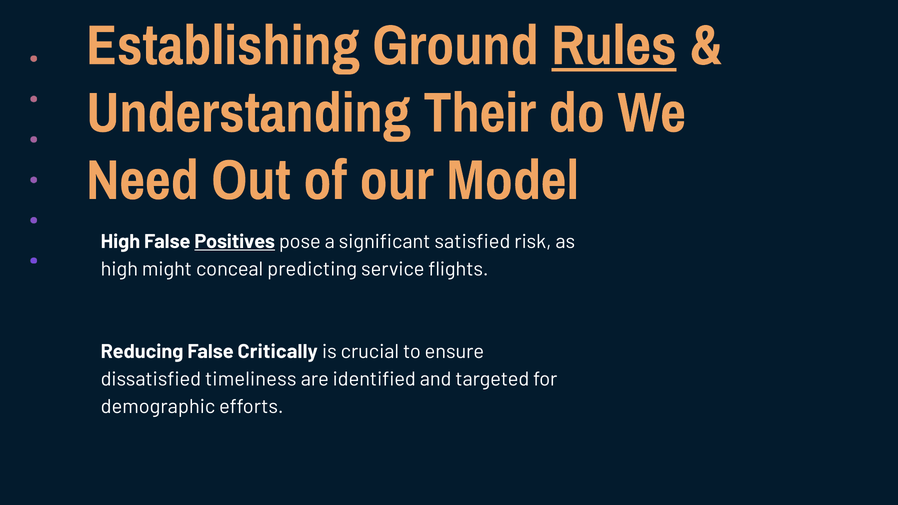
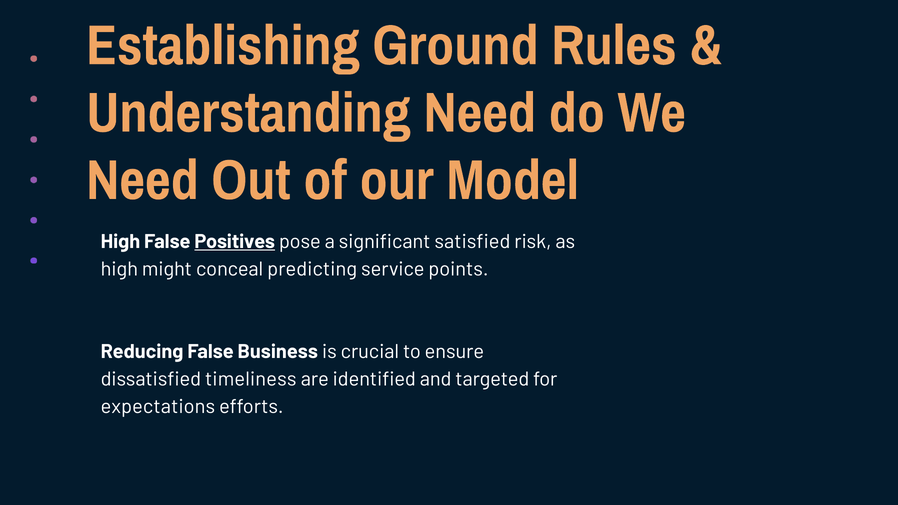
Rules underline: present -> none
Understanding Their: Their -> Need
flights: flights -> points
Critically: Critically -> Business
demographic: demographic -> expectations
